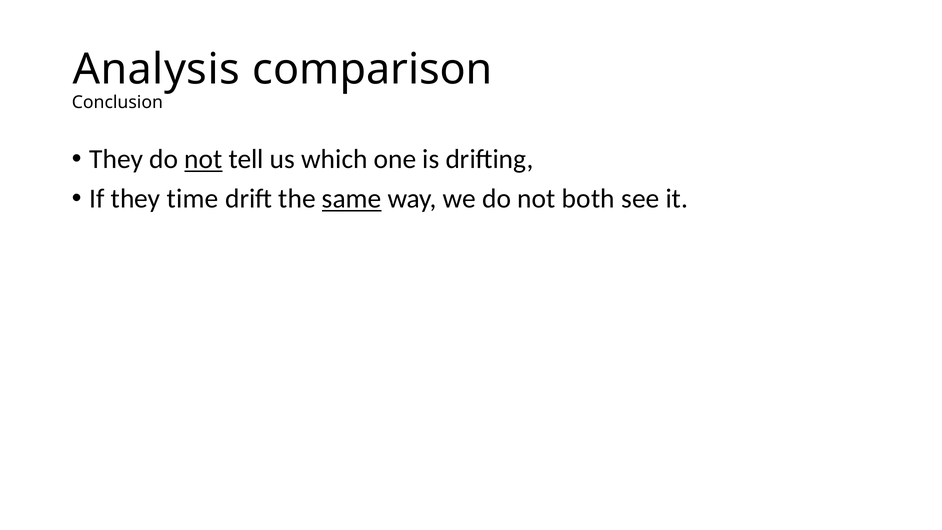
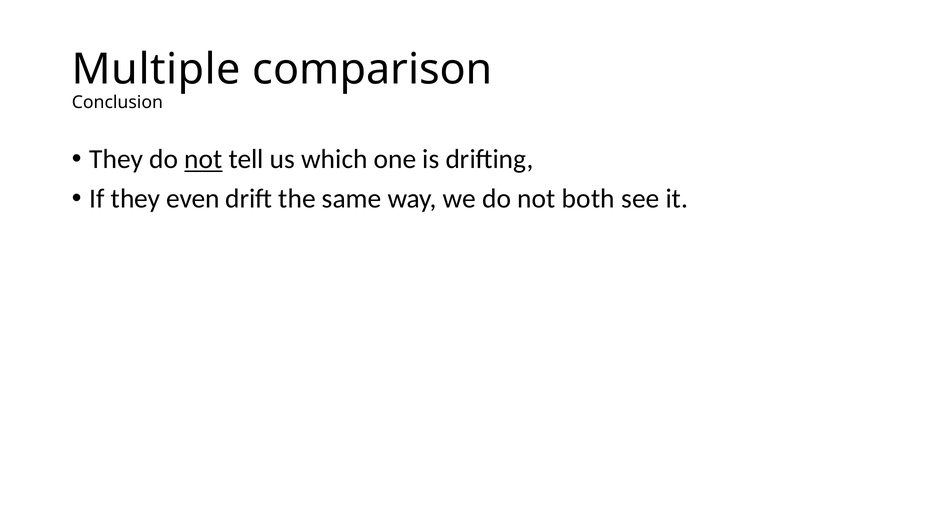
Analysis: Analysis -> Multiple
time: time -> even
same underline: present -> none
